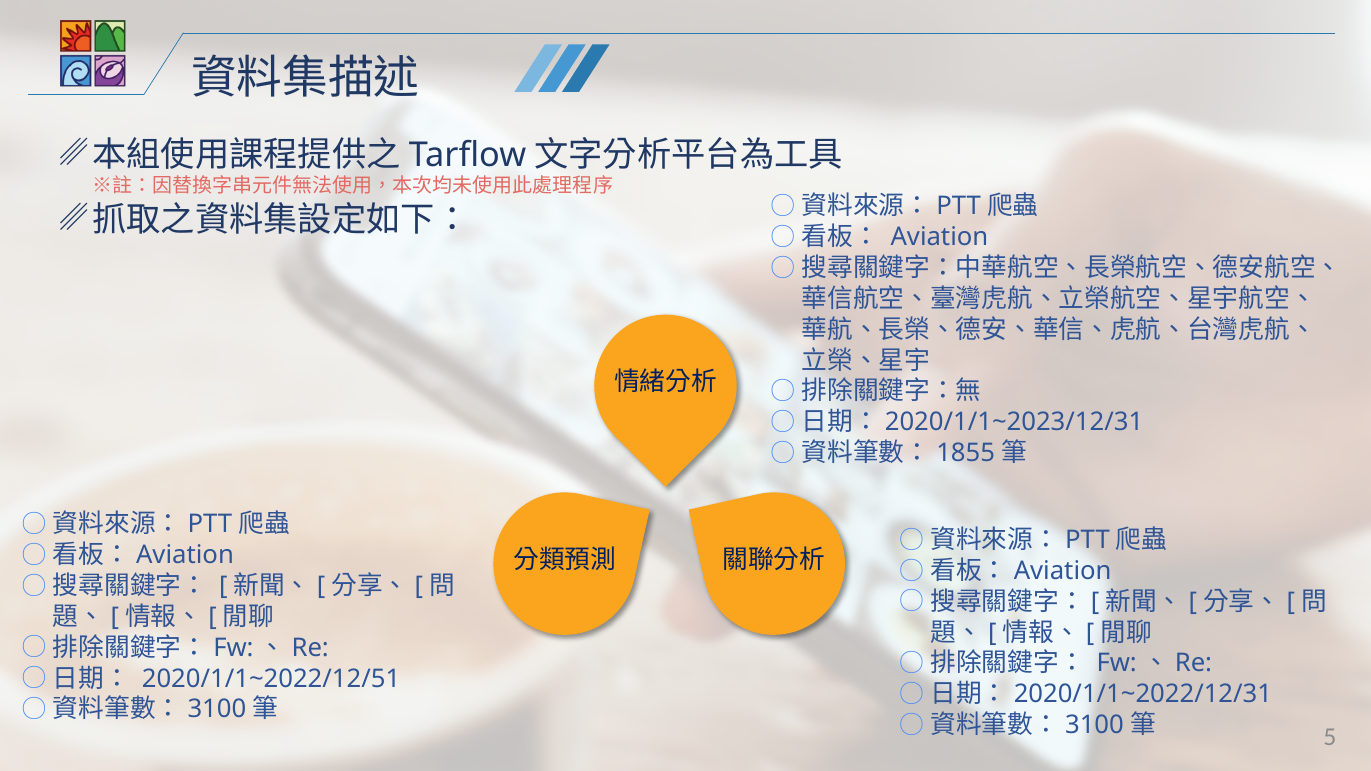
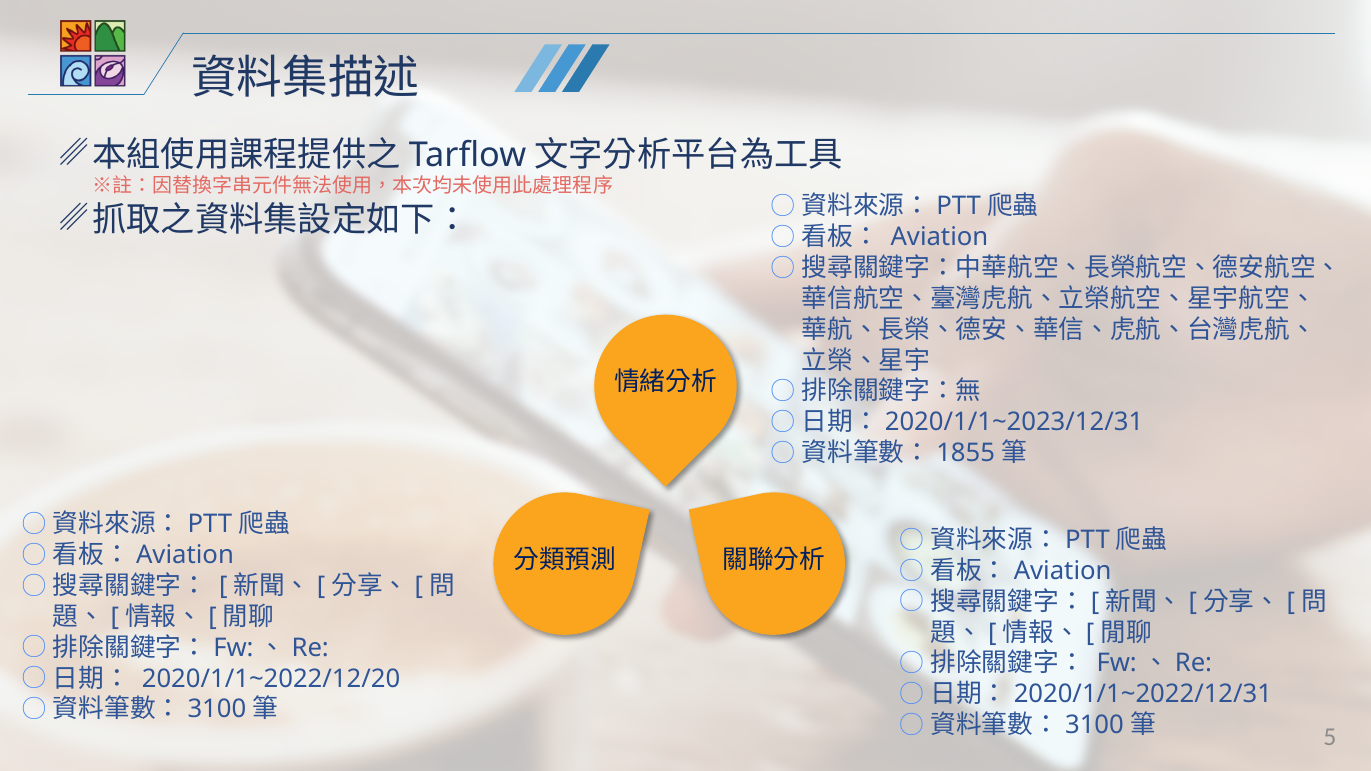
2020/1/1~2022/12/51: 2020/1/1~2022/12/51 -> 2020/1/1~2022/12/20
